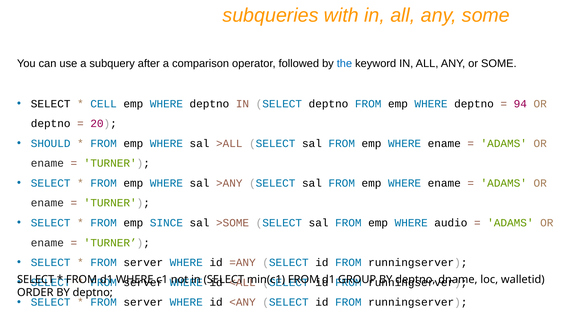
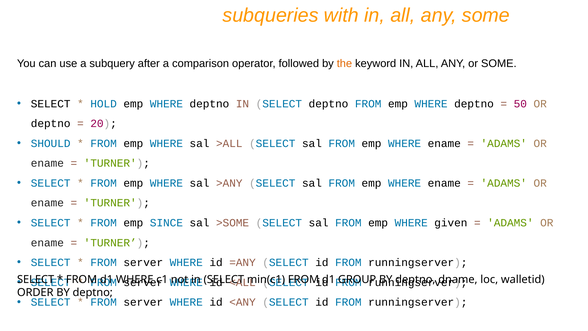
the colour: blue -> orange
CELL: CELL -> HOLD
94: 94 -> 50
audio: audio -> given
